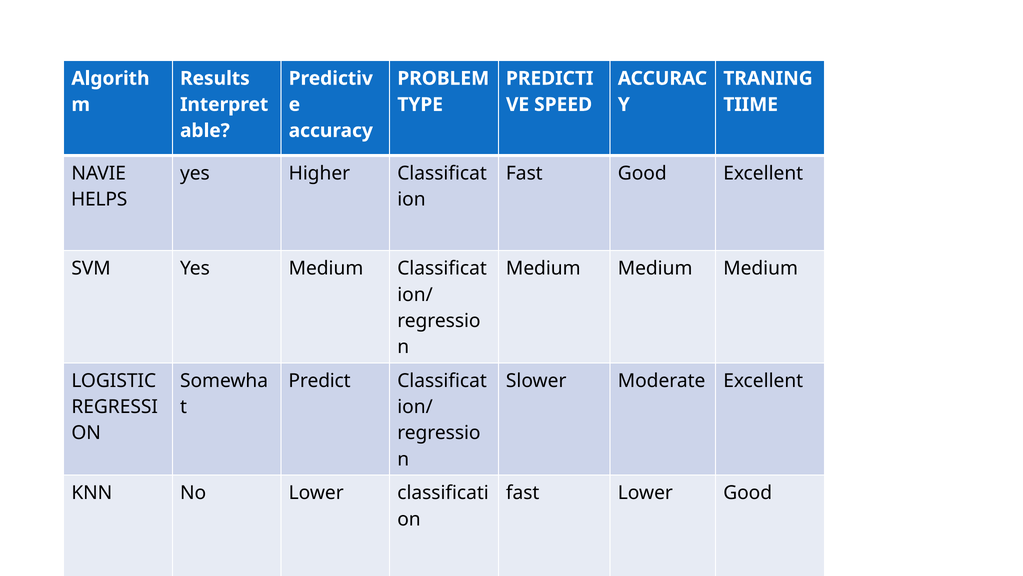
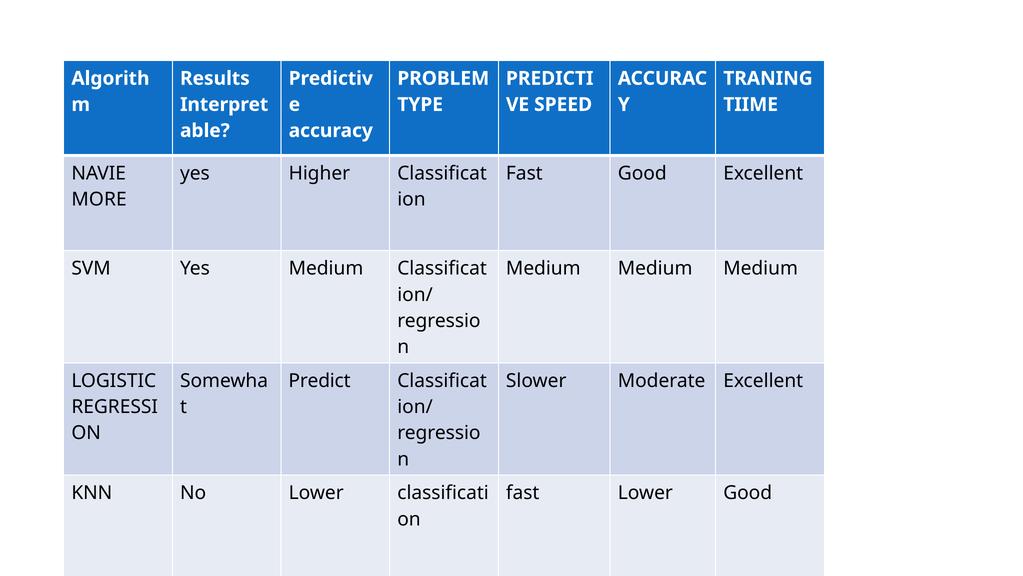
HELPS: HELPS -> MORE
